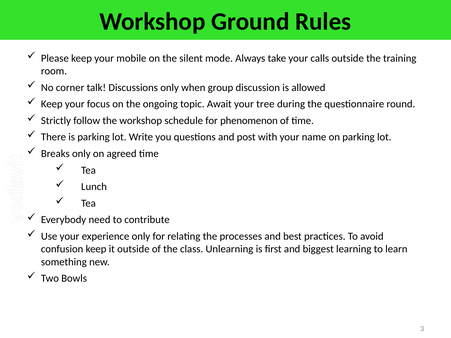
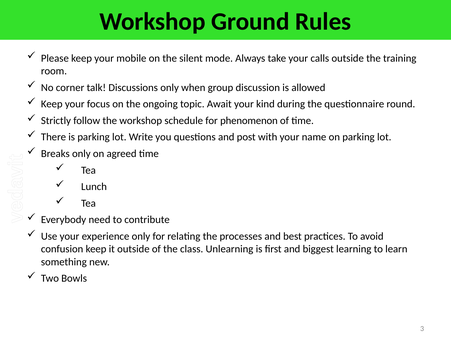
tree: tree -> kind
